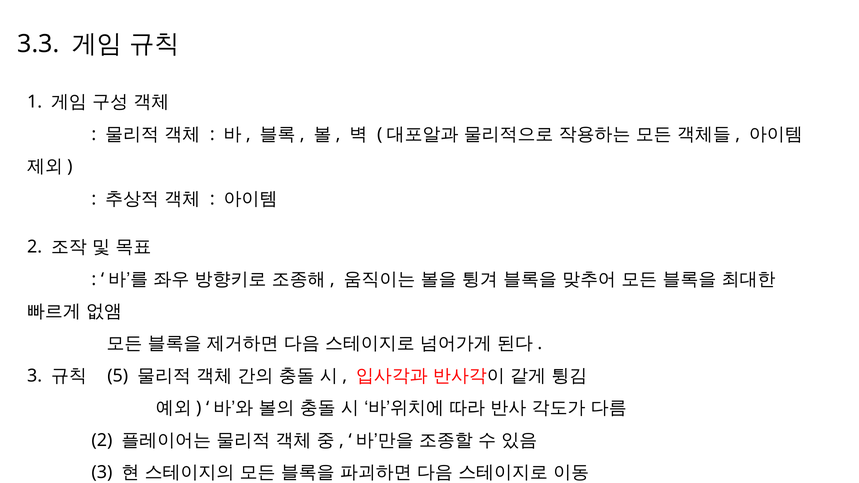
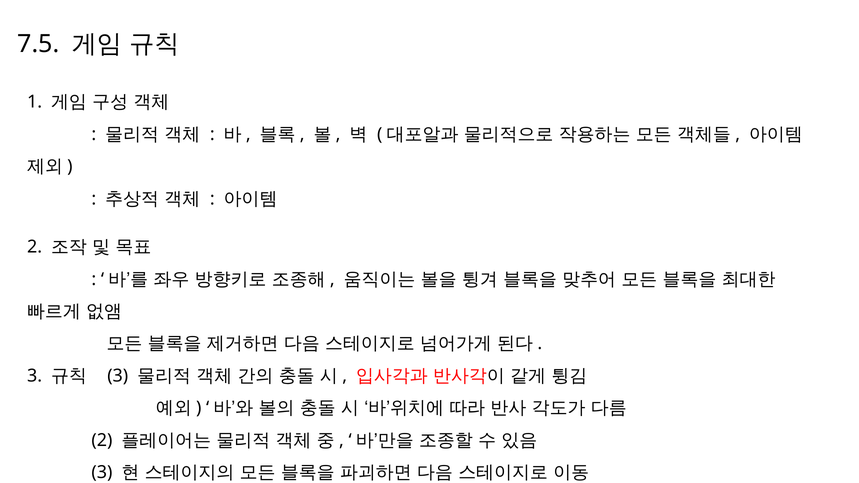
3.3: 3.3 -> 7.5
5 at (118, 376): 5 -> 3
